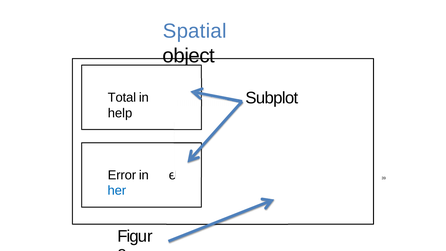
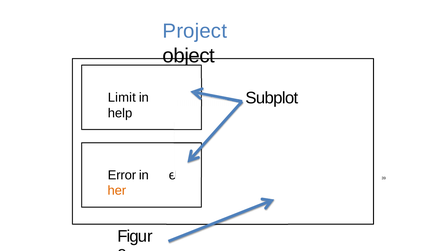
Spatial: Spatial -> Project
Total: Total -> Limit
her colour: blue -> orange
